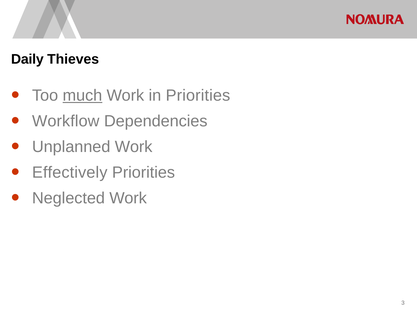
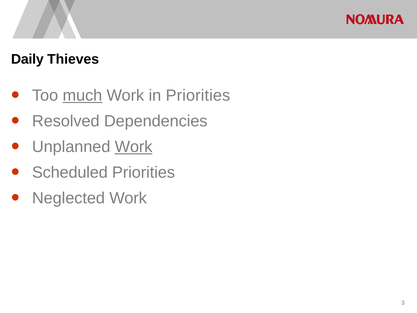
Workflow: Workflow -> Resolved
Work at (134, 147) underline: none -> present
Effectively: Effectively -> Scheduled
